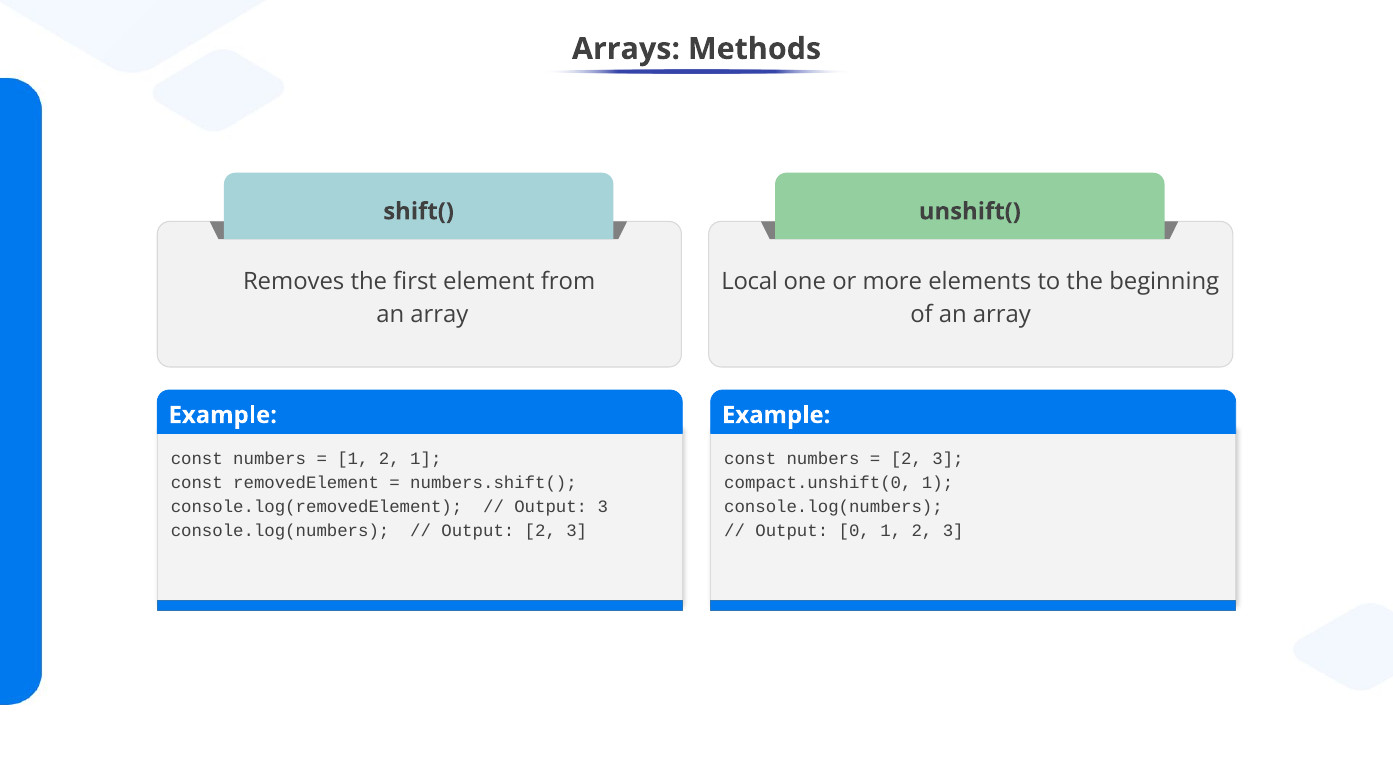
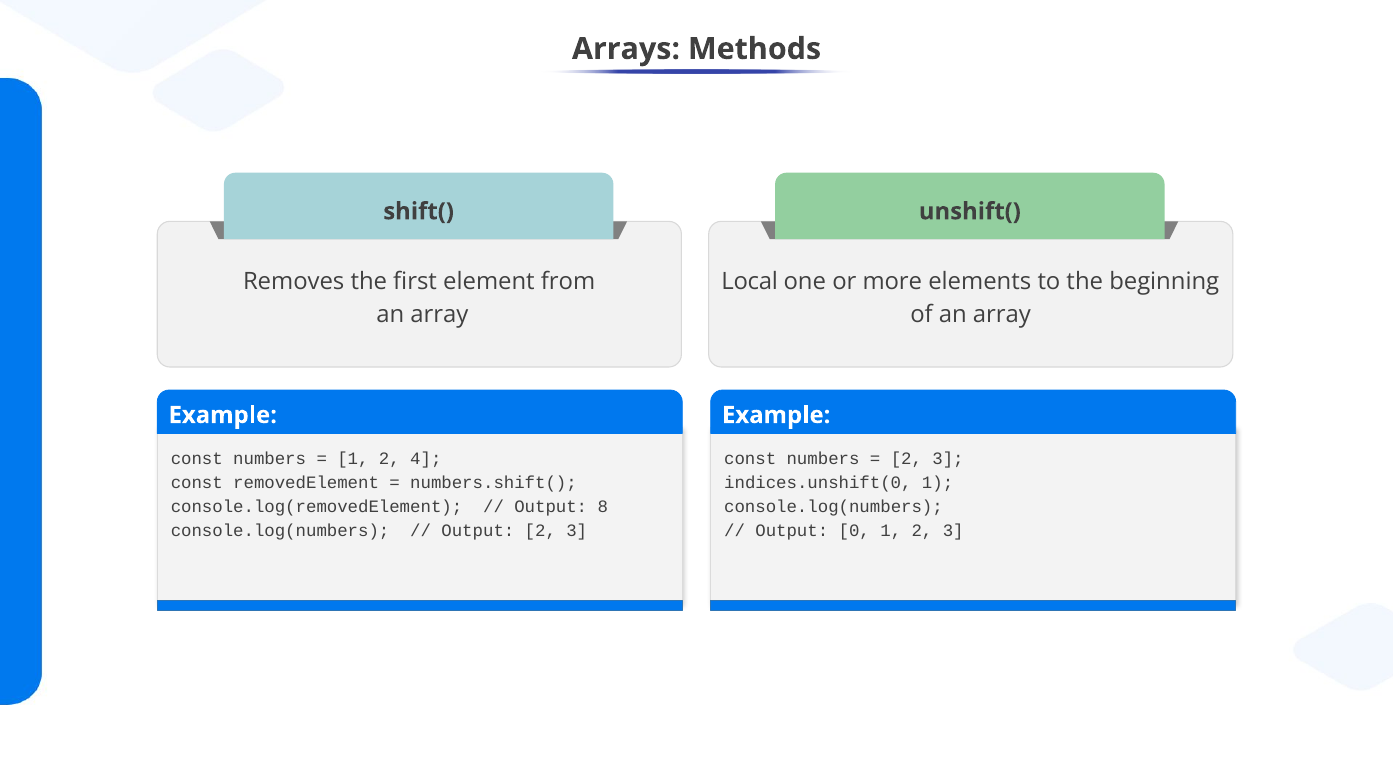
2 1: 1 -> 4
compact.unshift(0: compact.unshift(0 -> indices.unshift(0
Output 3: 3 -> 8
